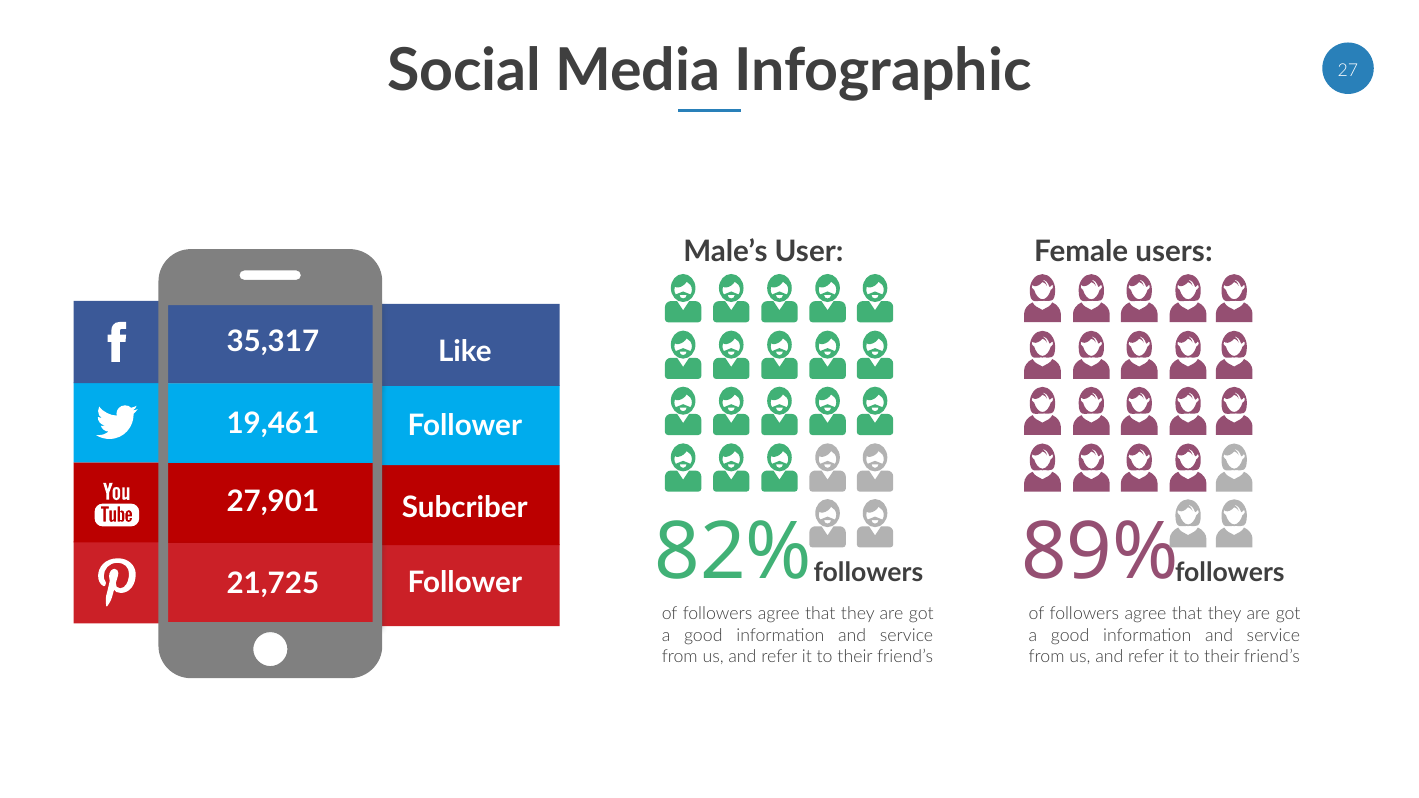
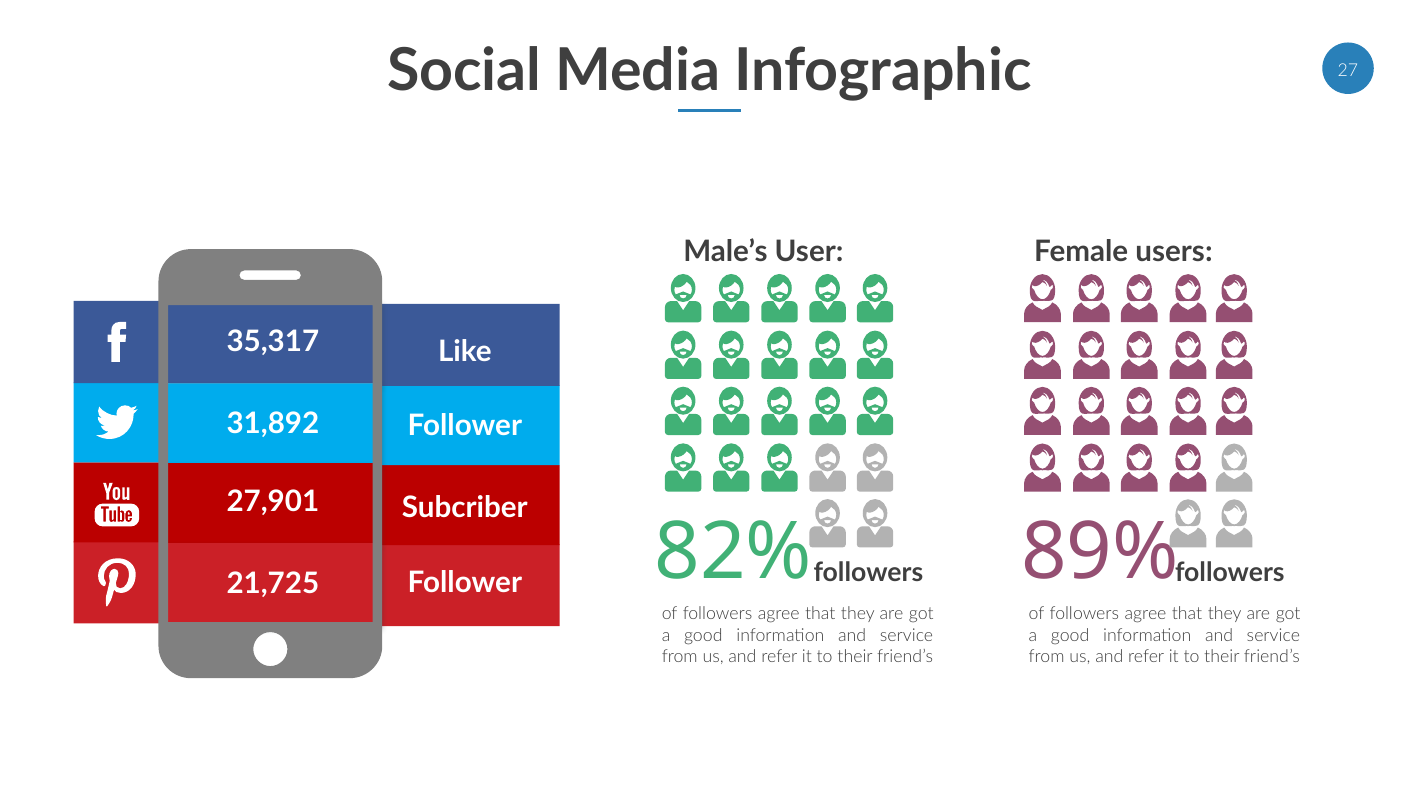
19,461: 19,461 -> 31,892
